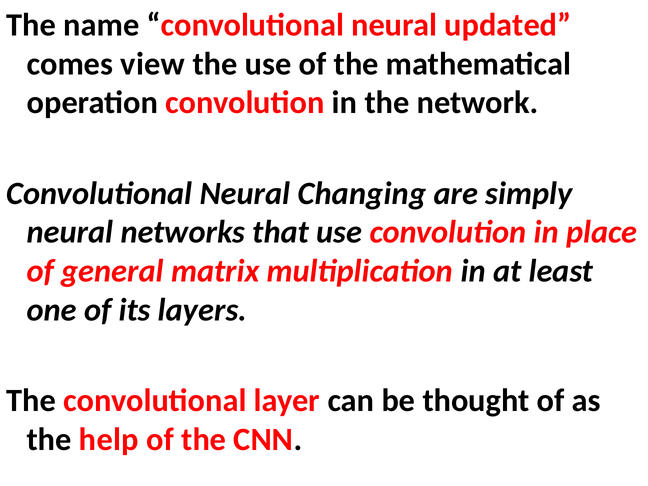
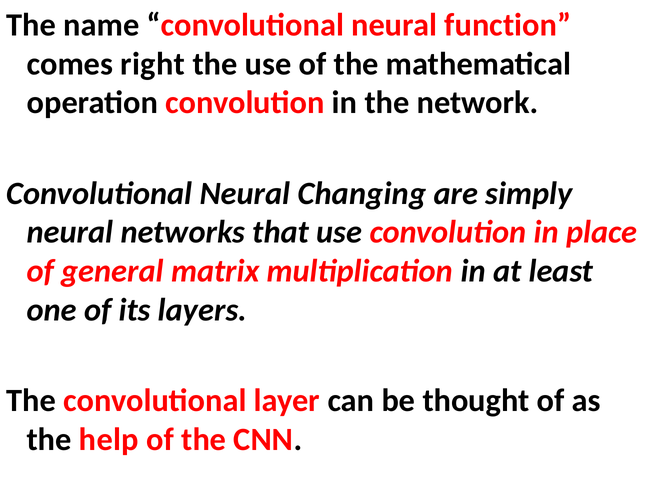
updated: updated -> function
view: view -> right
